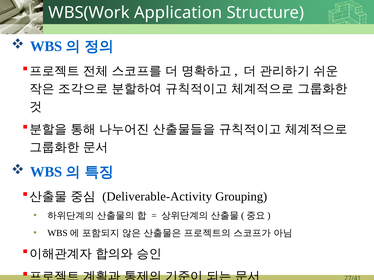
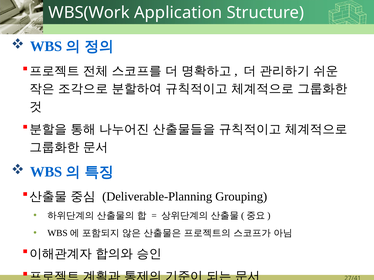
Deliverable-Activity: Deliverable-Activity -> Deliverable-Planning
